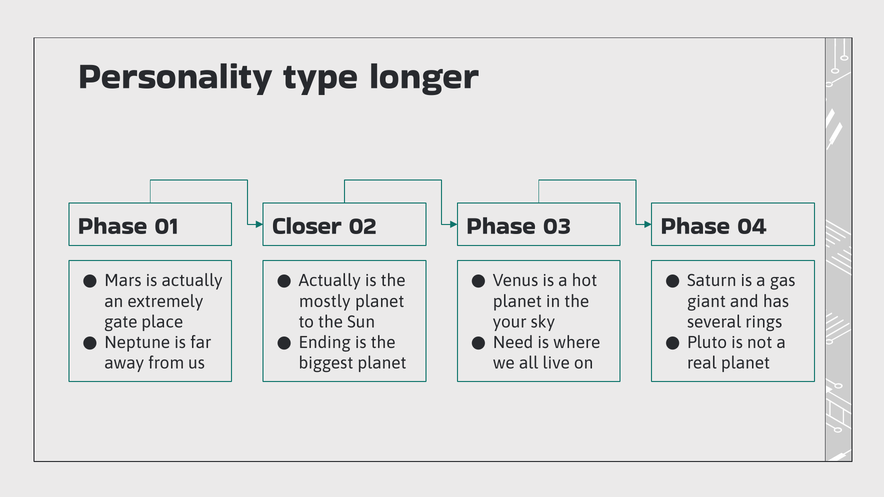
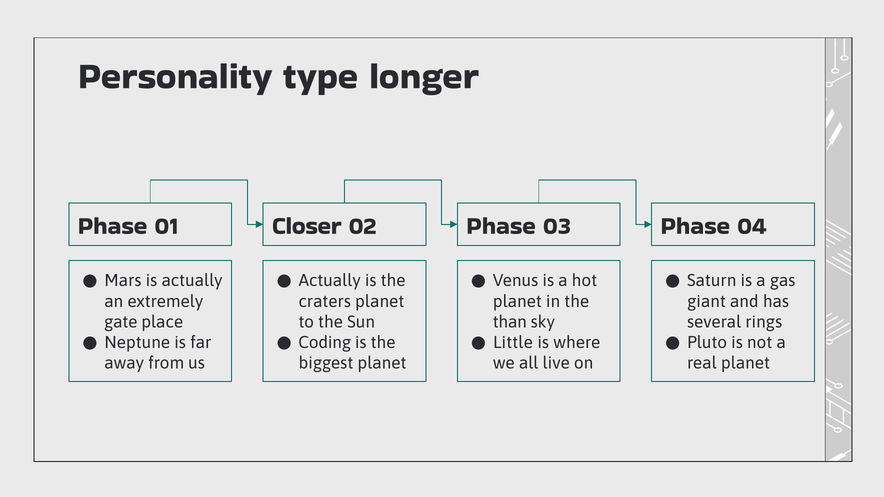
mostly: mostly -> craters
your: your -> than
Ending: Ending -> Coding
Need: Need -> Little
